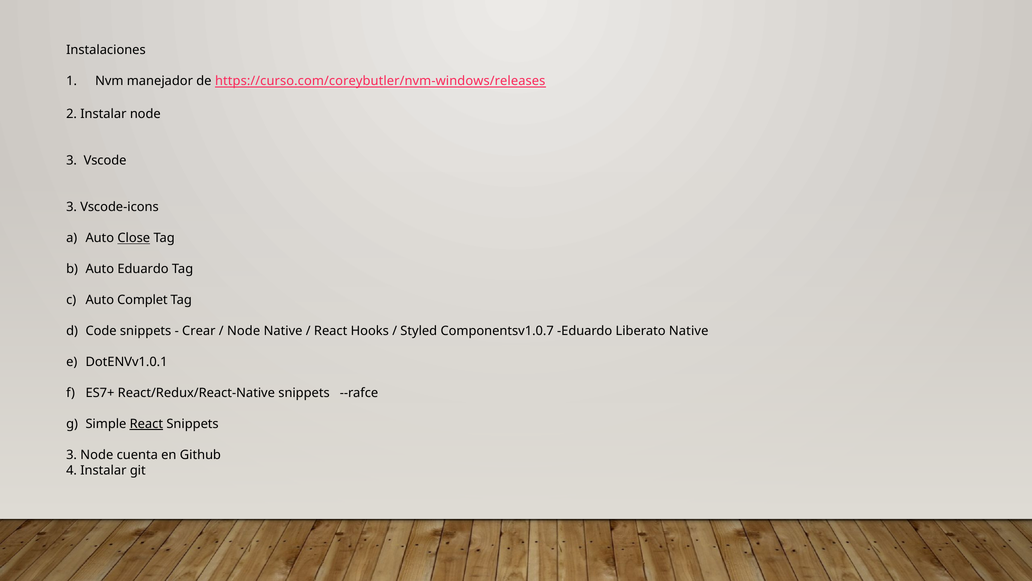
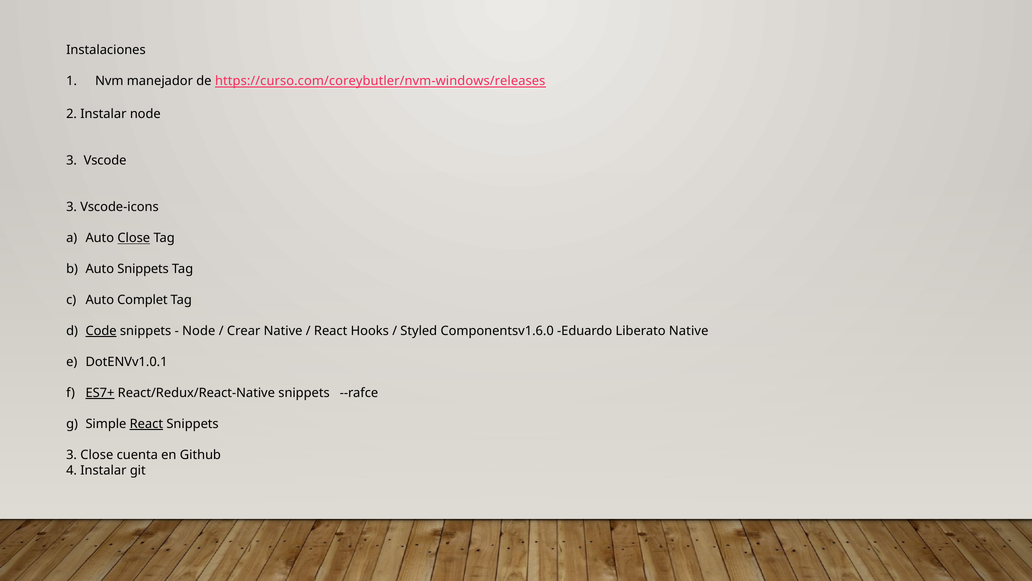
Auto Eduardo: Eduardo -> Snippets
Code underline: none -> present
Crear at (199, 331): Crear -> Node
Node at (244, 331): Node -> Crear
Componentsv1.0.7: Componentsv1.0.7 -> Componentsv1.6.0
ES7+ underline: none -> present
3 Node: Node -> Close
